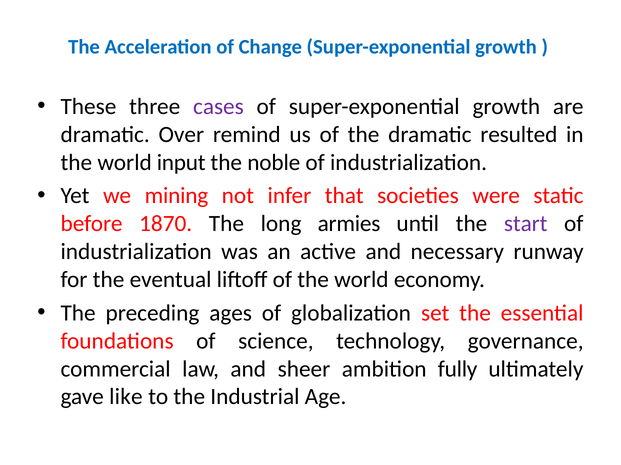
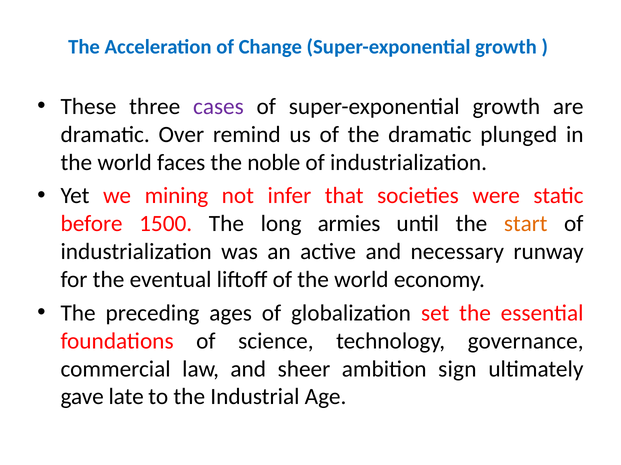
resulted: resulted -> plunged
input: input -> faces
1870: 1870 -> 1500
start colour: purple -> orange
fully: fully -> sign
like: like -> late
